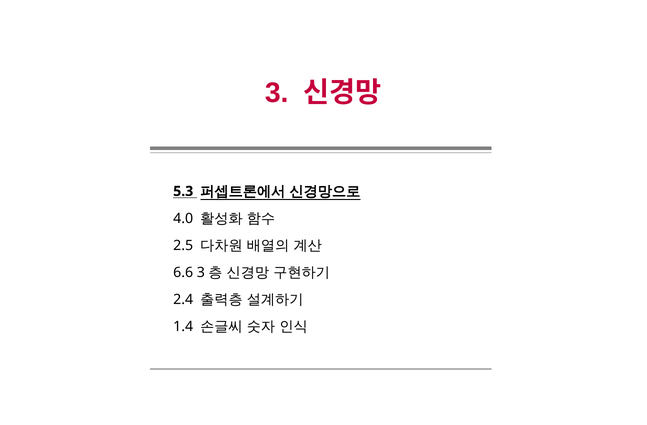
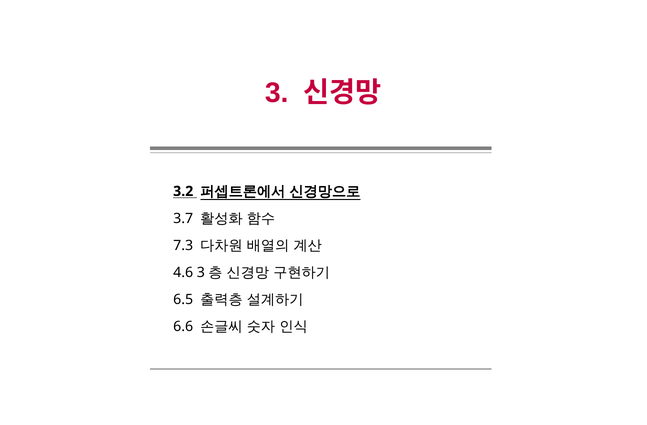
5.3: 5.3 -> 3.2
4.0: 4.0 -> 3.7
2.5: 2.5 -> 7.3
6.6: 6.6 -> 4.6
2.4: 2.4 -> 6.5
1.4: 1.4 -> 6.6
